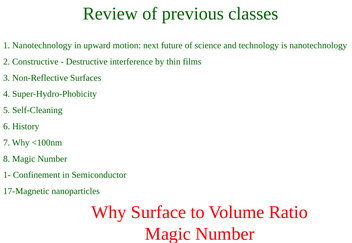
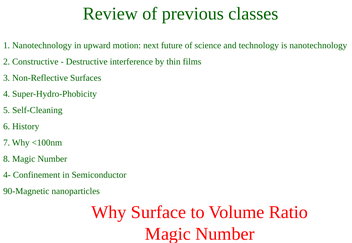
1-: 1- -> 4-
17-Magnetic: 17-Magnetic -> 90-Magnetic
